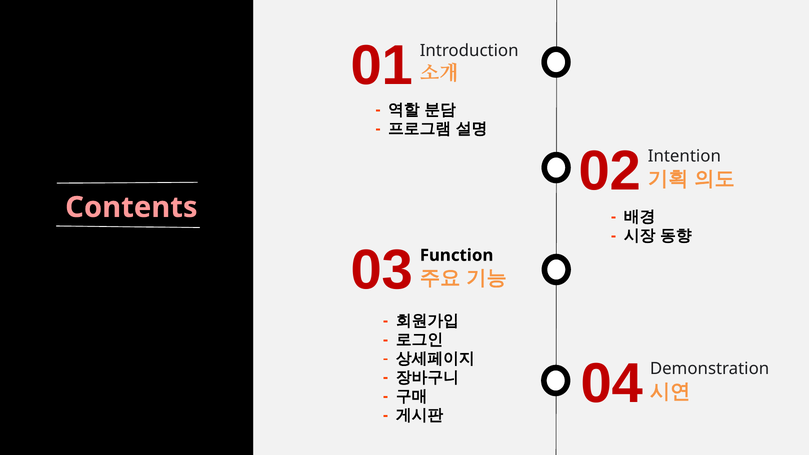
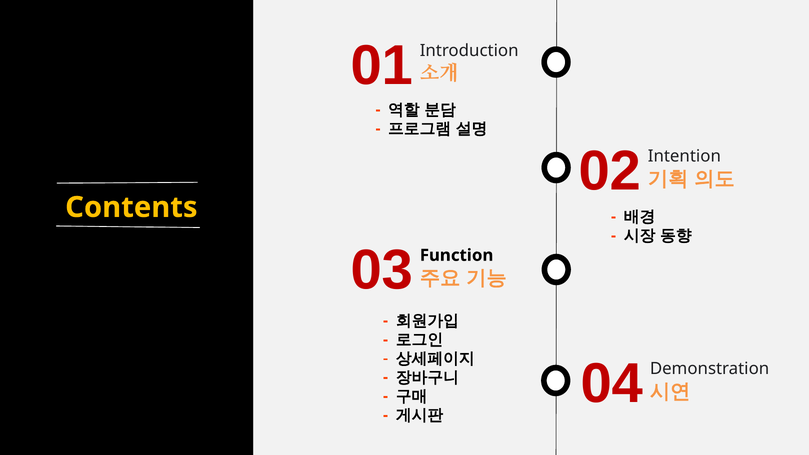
Contents colour: pink -> yellow
